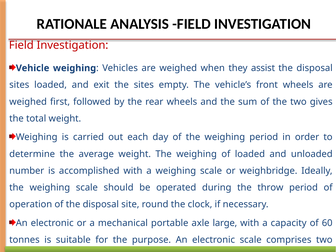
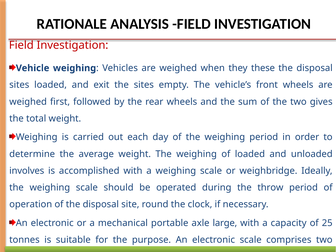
assist: assist -> these
number: number -> involves
60: 60 -> 25
